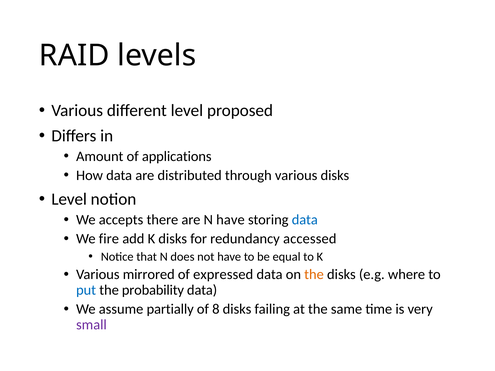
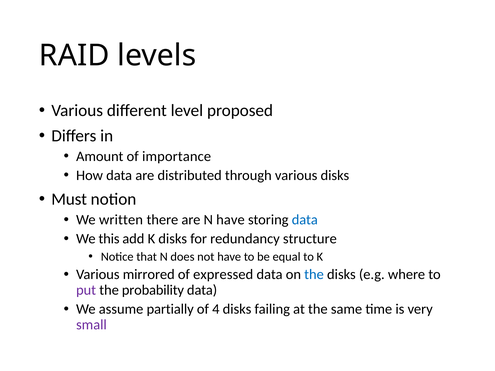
applications: applications -> importance
Level at (69, 199): Level -> Must
accepts: accepts -> written
fire: fire -> this
accessed: accessed -> structure
the at (314, 275) colour: orange -> blue
put colour: blue -> purple
8: 8 -> 4
